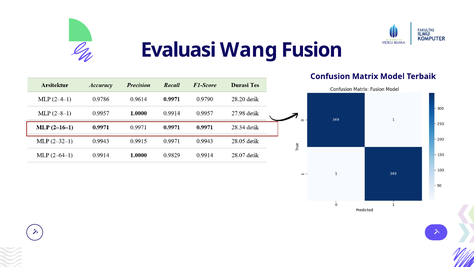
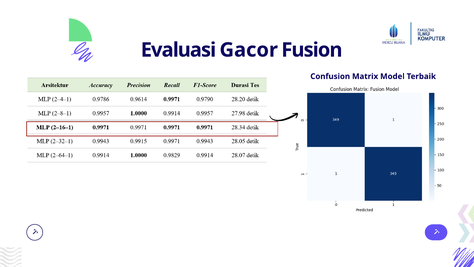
Wang: Wang -> Gacor
